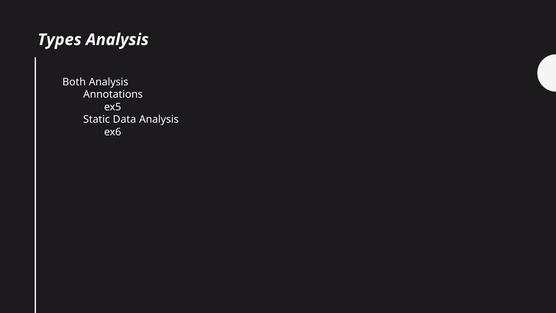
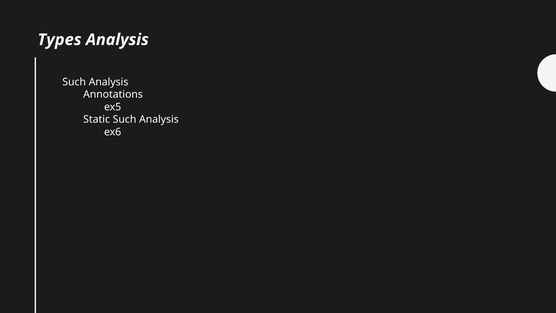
Both at (74, 82): Both -> Such
Static Data: Data -> Such
